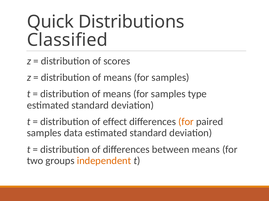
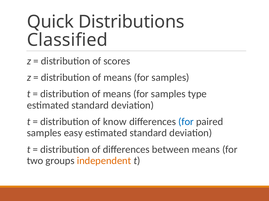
effect: effect -> know
for at (186, 122) colour: orange -> blue
data: data -> easy
